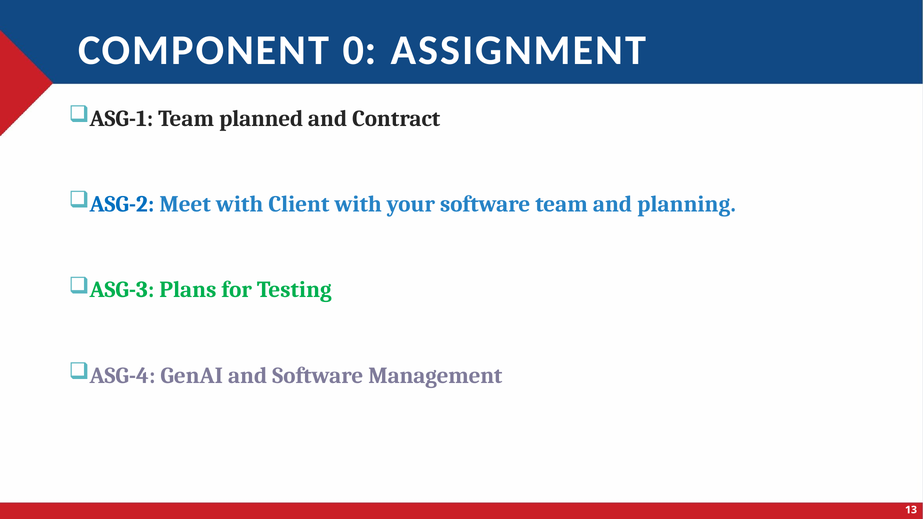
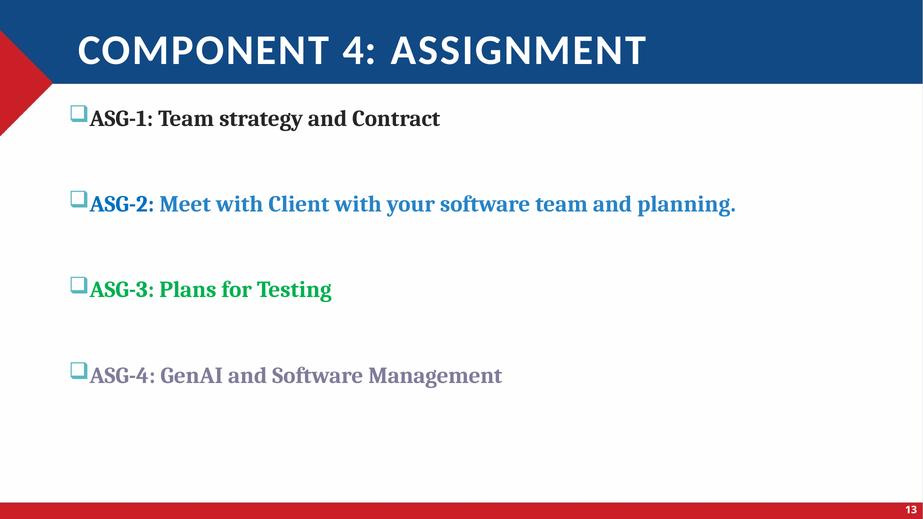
0: 0 -> 4
planned: planned -> strategy
